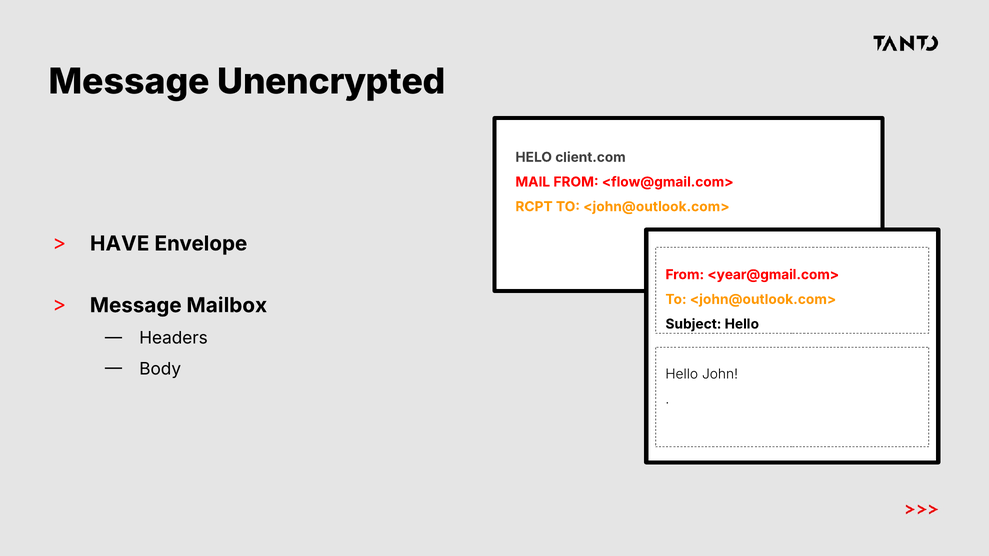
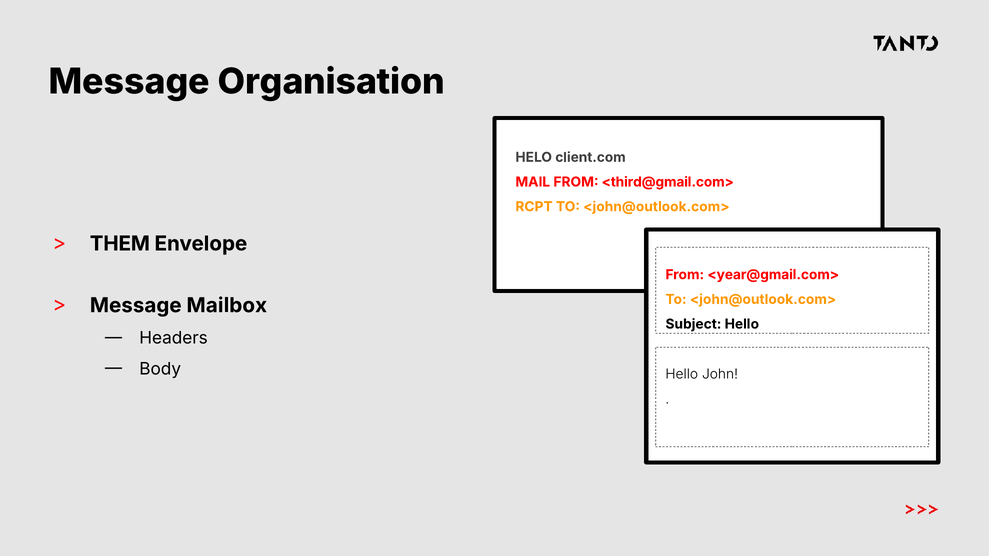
Unencrypted: Unencrypted -> Organisation
<flow@gmail.com>: <flow@gmail.com> -> <third@gmail.com>
HAVE: HAVE -> THEM
